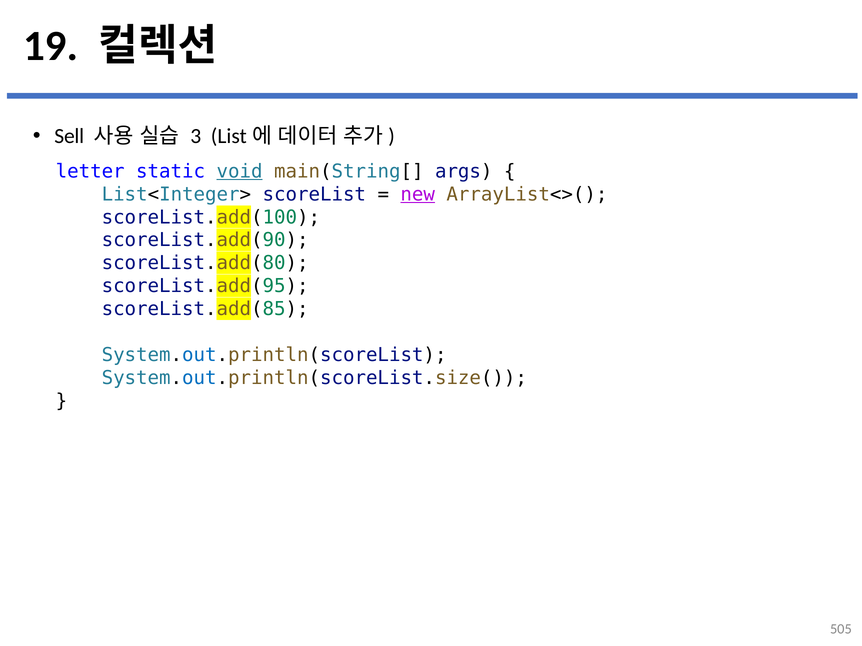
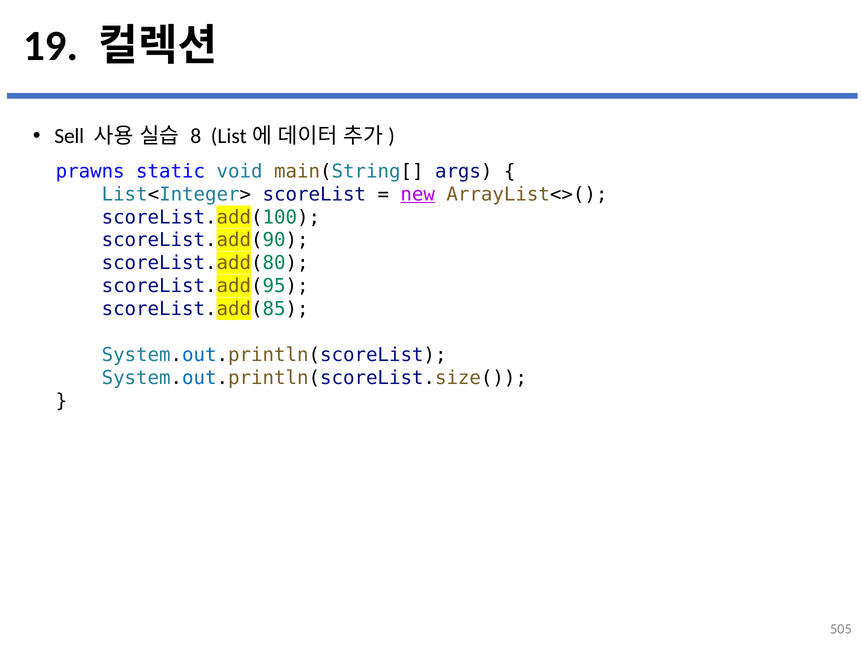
3: 3 -> 8
letter: letter -> prawns
void underline: present -> none
